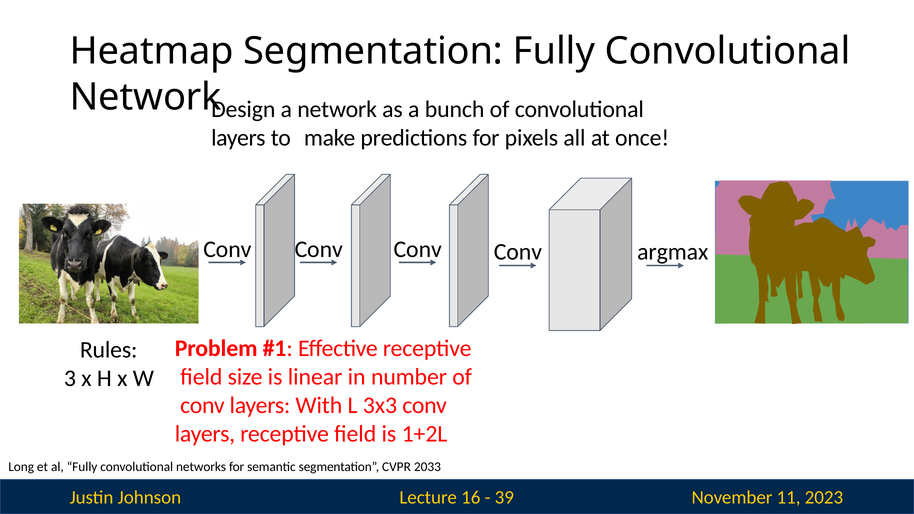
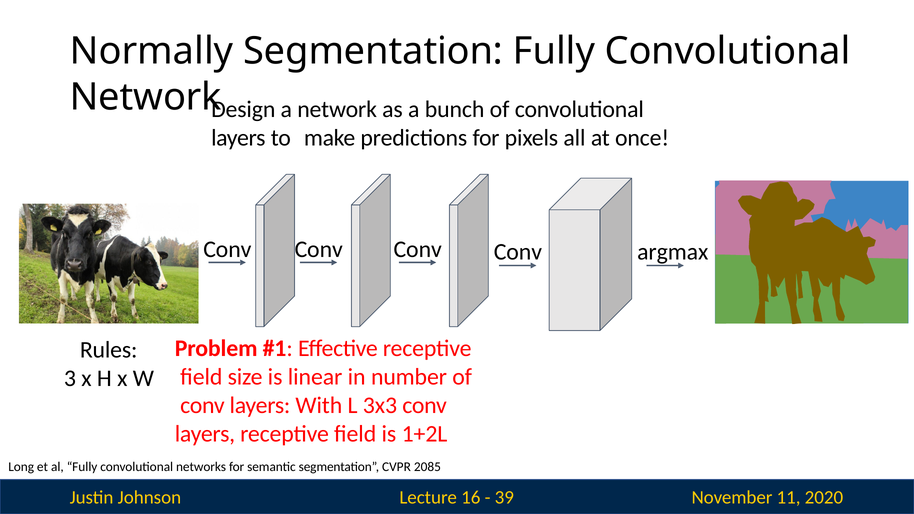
Heatmap: Heatmap -> Normally
2033: 2033 -> 2085
2023: 2023 -> 2020
